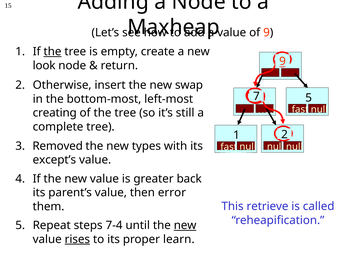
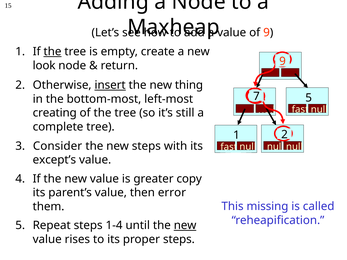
insert underline: none -> present
swap: swap -> thing
Removed: Removed -> Consider
new types: types -> steps
back: back -> copy
retrieve: retrieve -> missing
7-4: 7-4 -> 1-4
rises underline: present -> none
proper learn: learn -> steps
